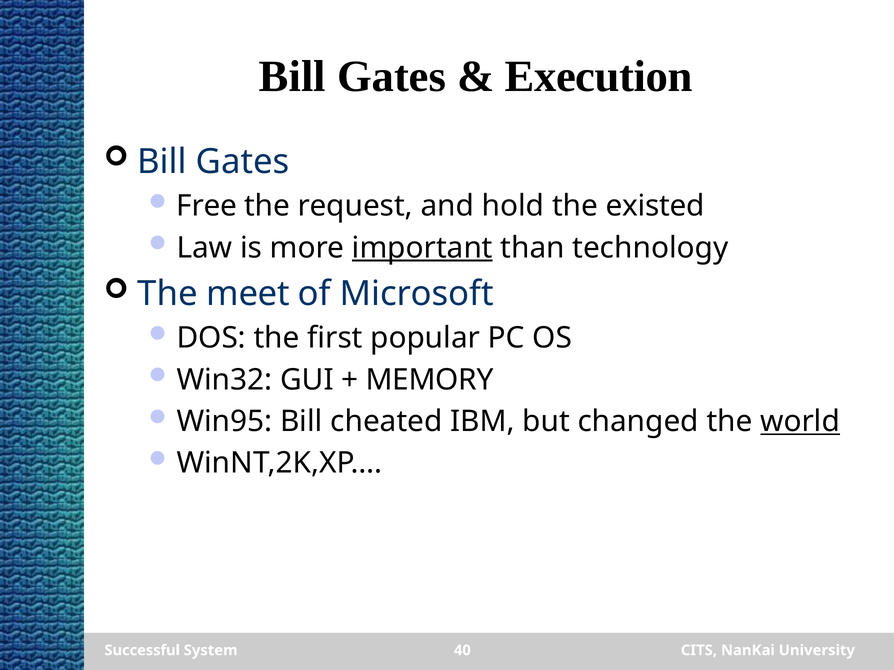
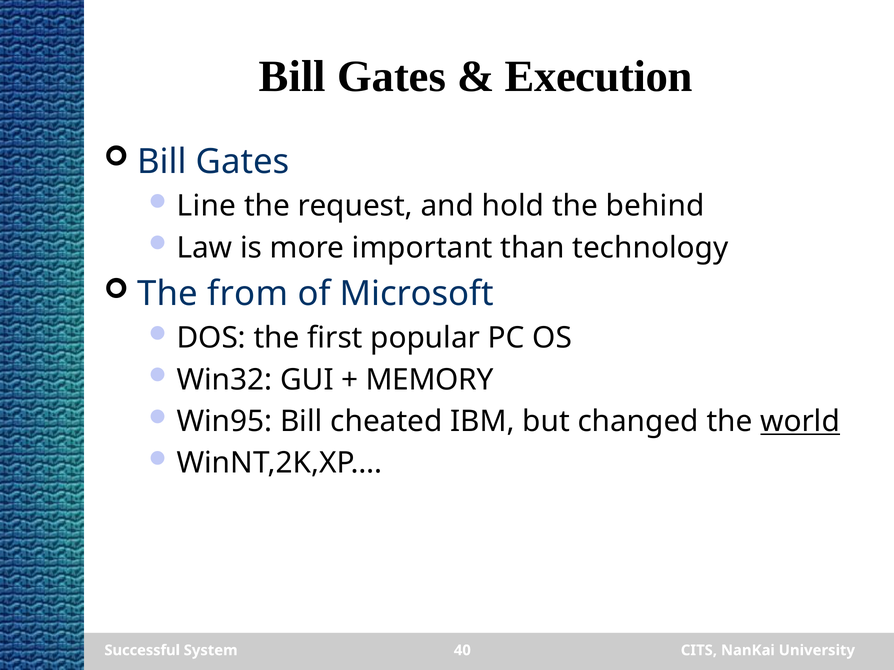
Free: Free -> Line
existed: existed -> behind
important underline: present -> none
meet: meet -> from
